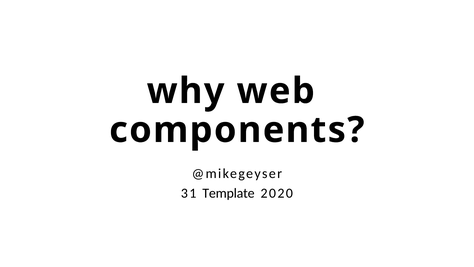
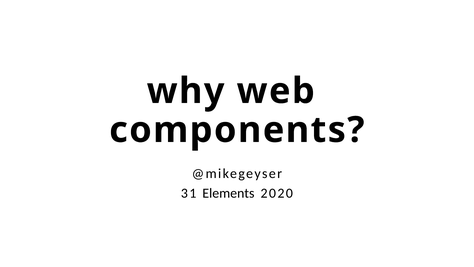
Template: Template -> Elements
